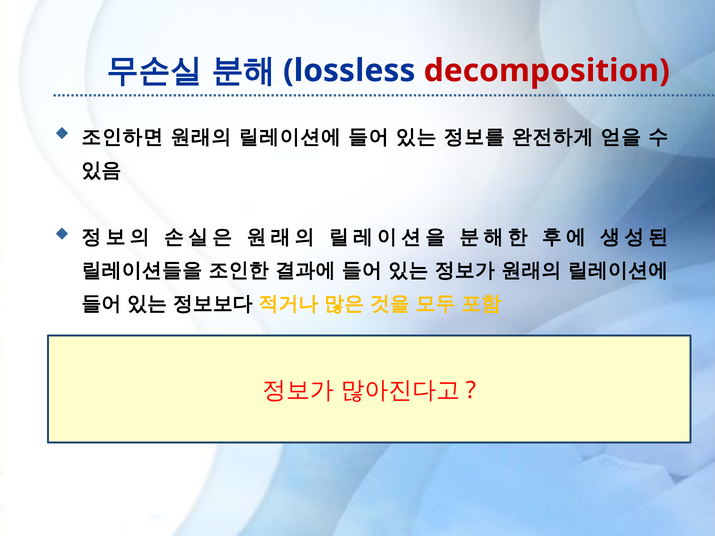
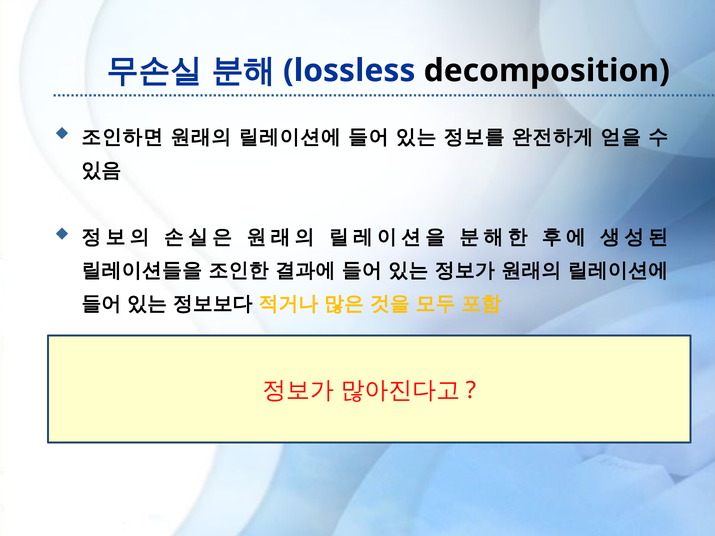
decomposition colour: red -> black
